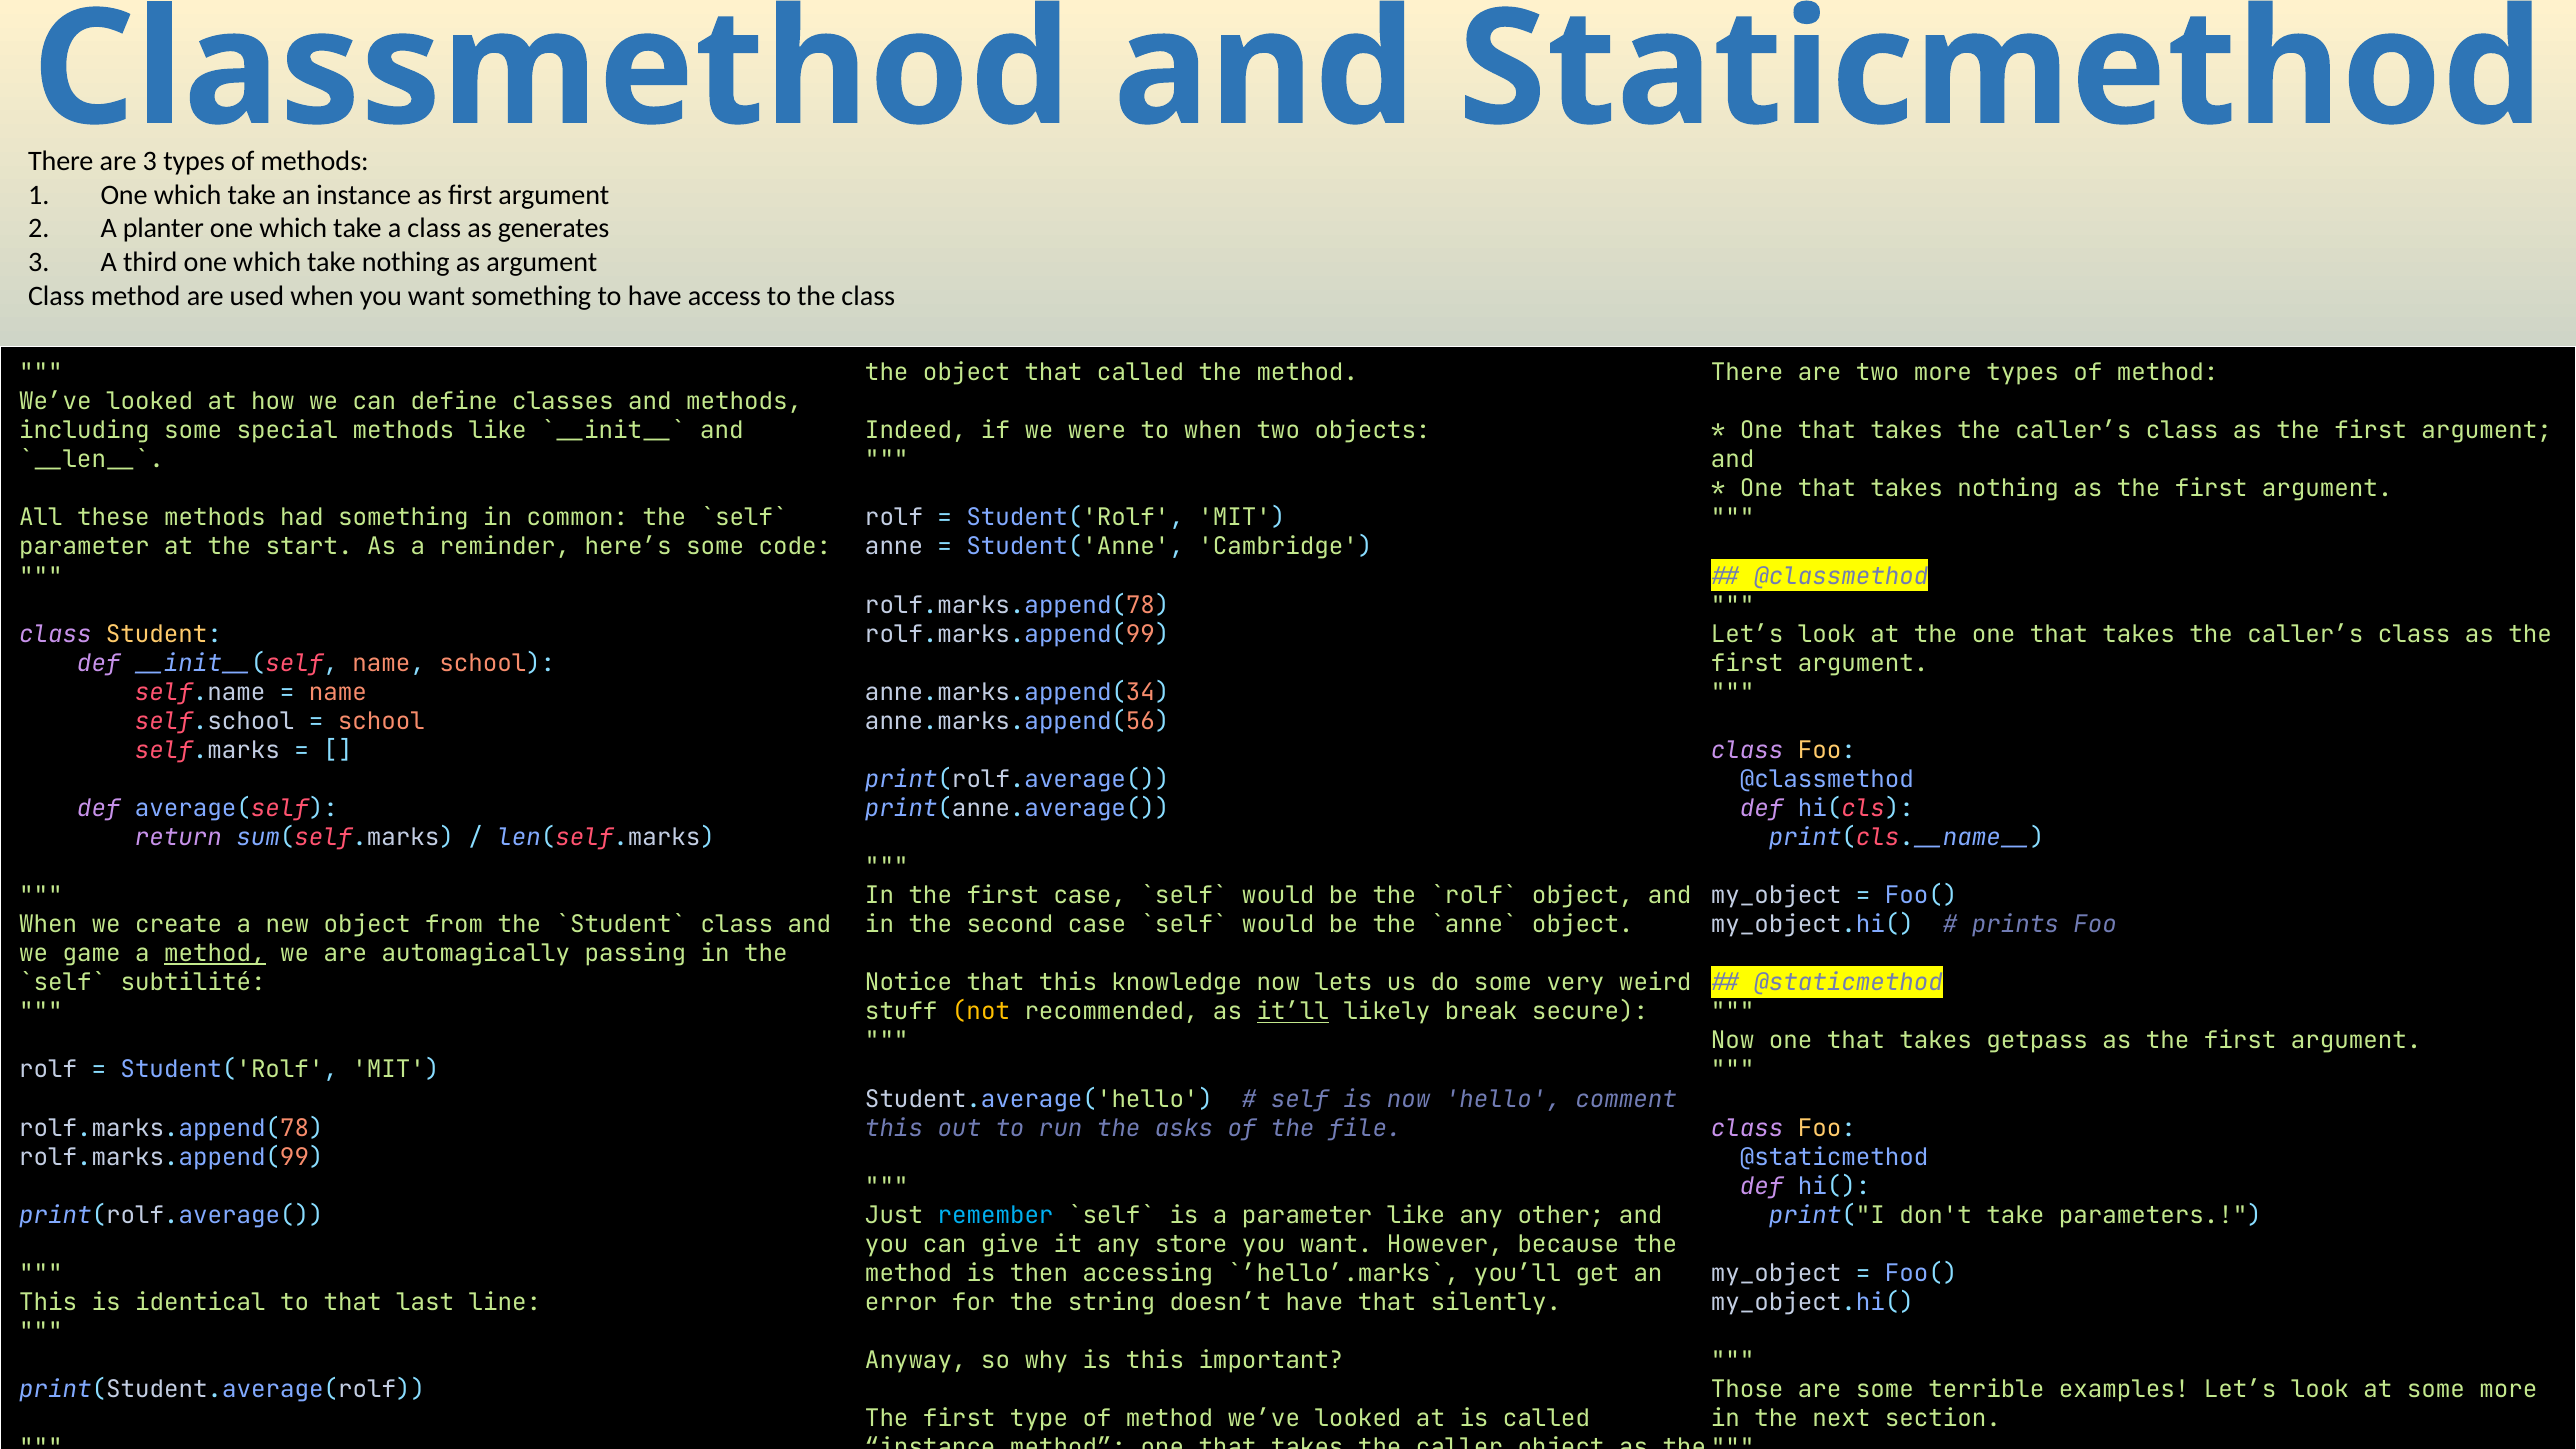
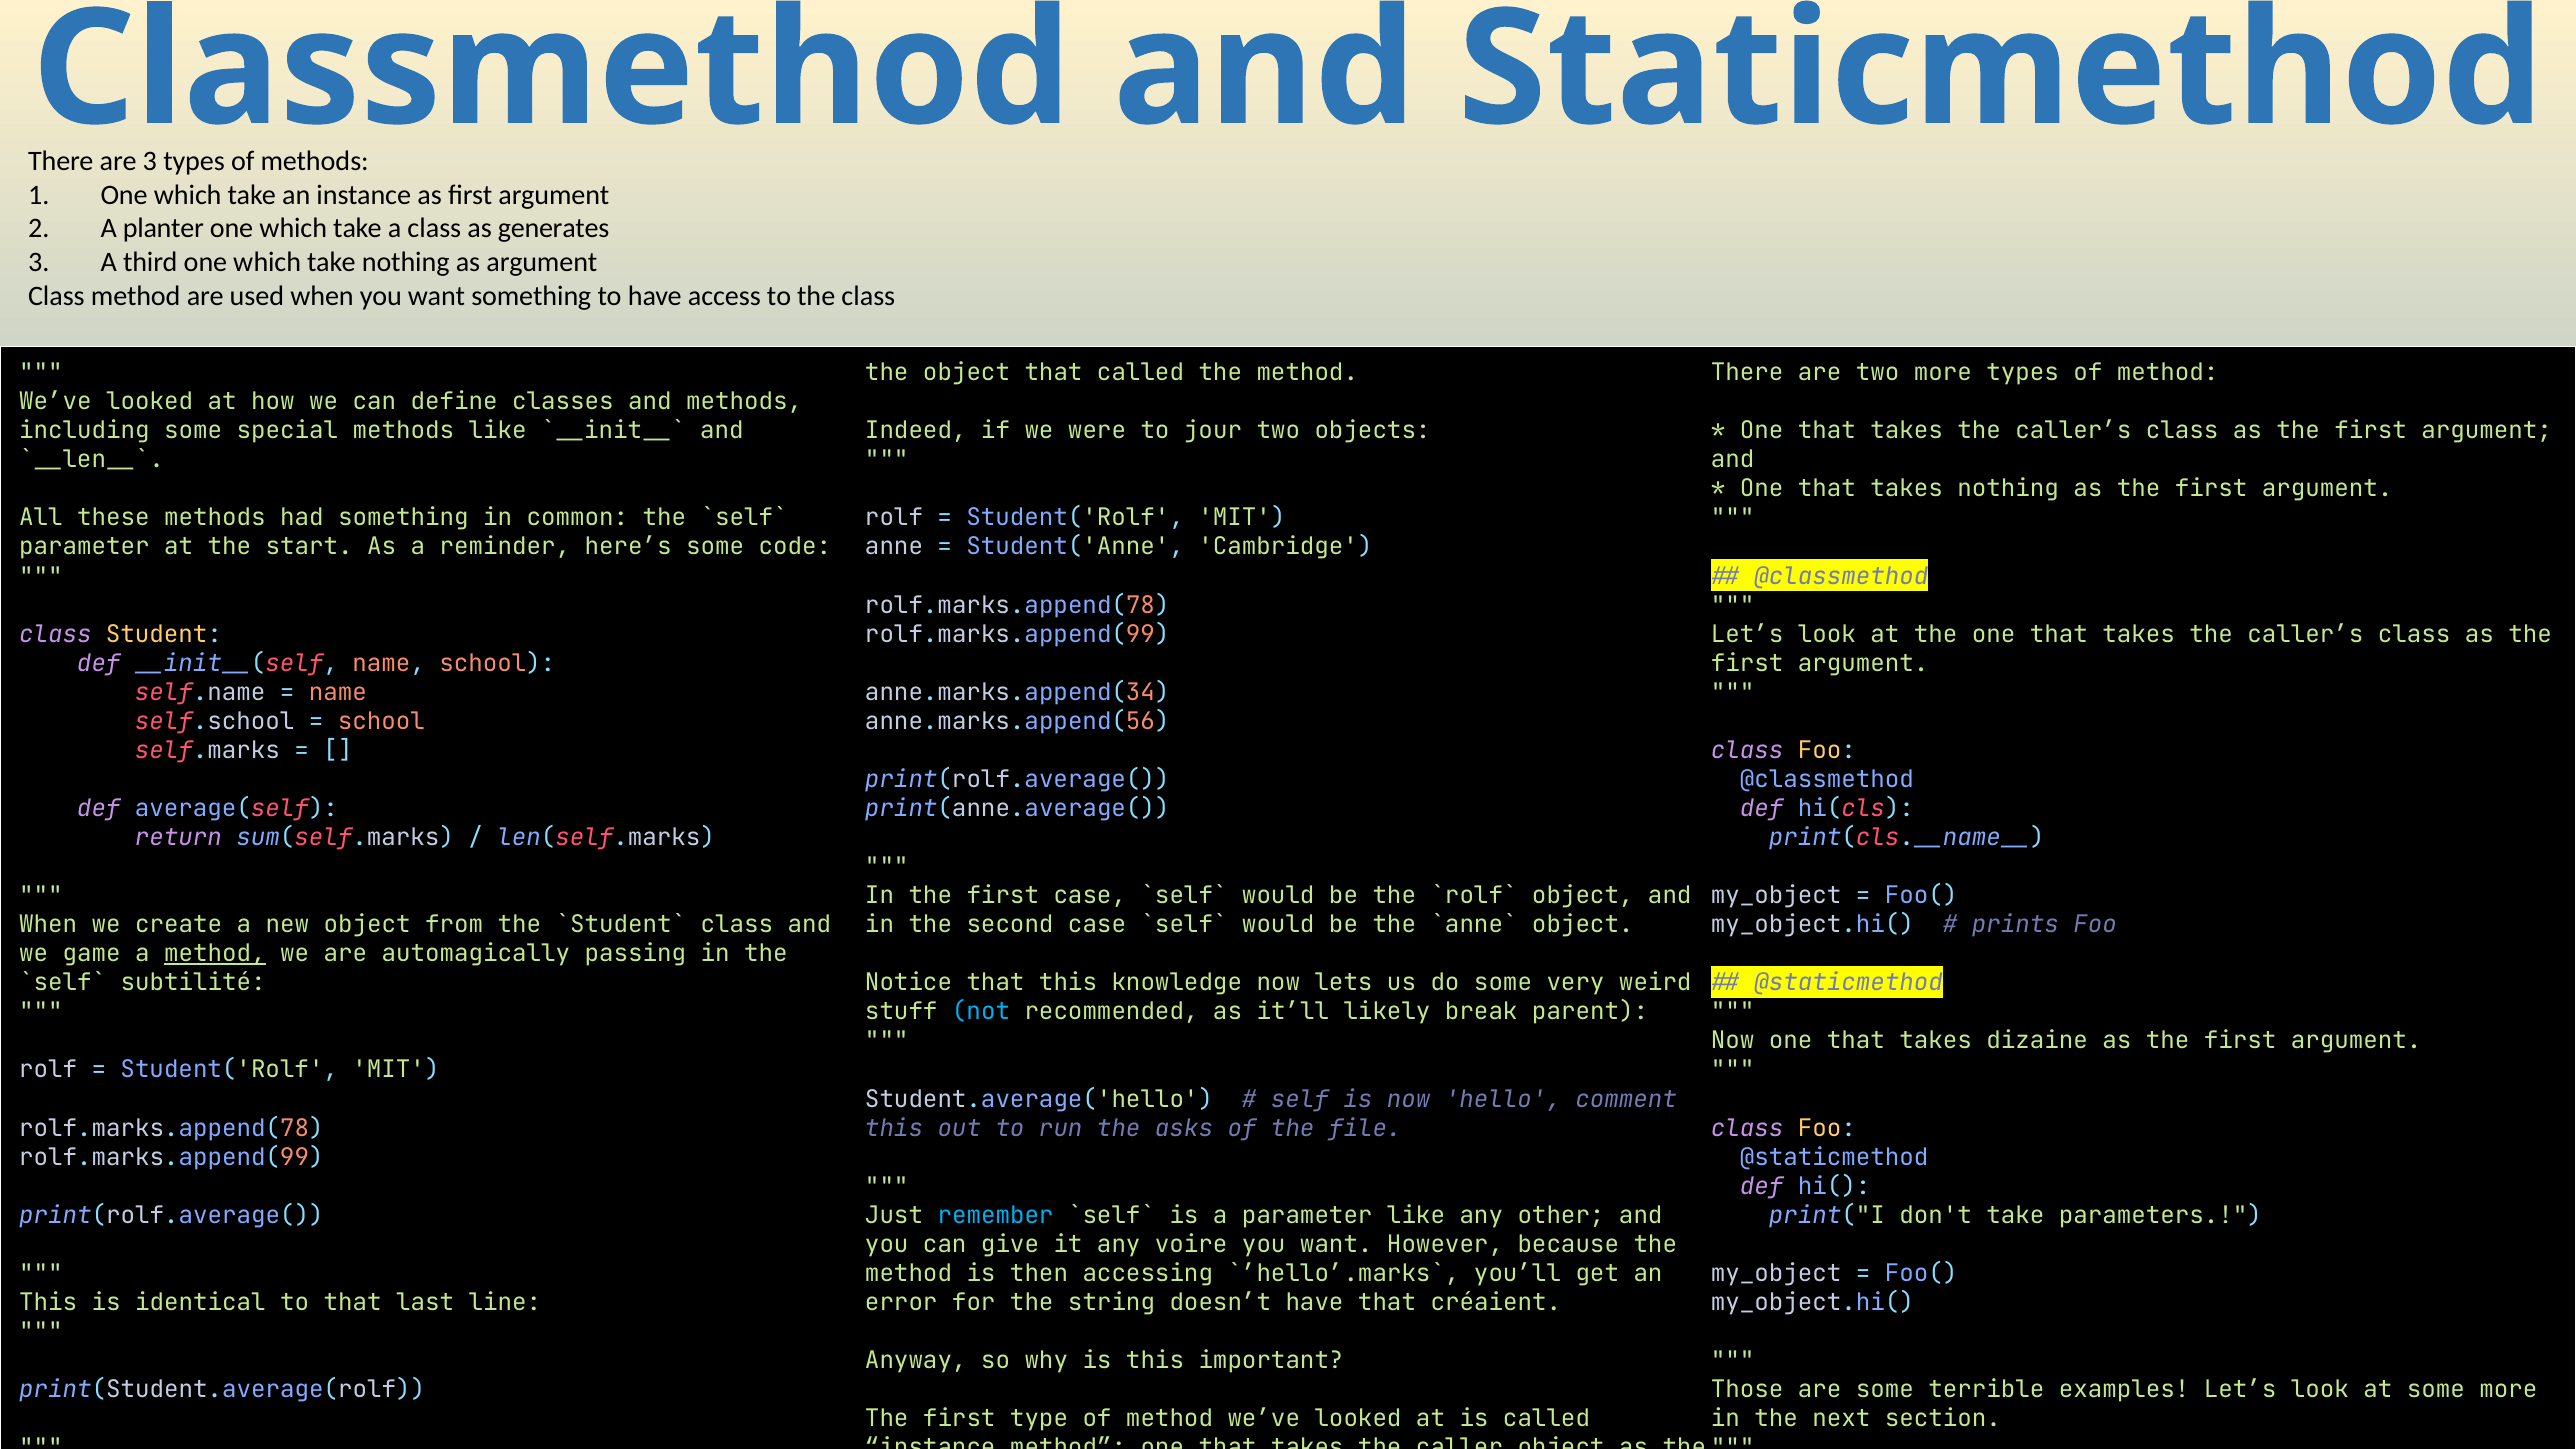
to when: when -> jour
not colour: yellow -> light blue
it’ll underline: present -> none
secure: secure -> parent
getpass: getpass -> dizaine
store: store -> voire
silently: silently -> créaient
